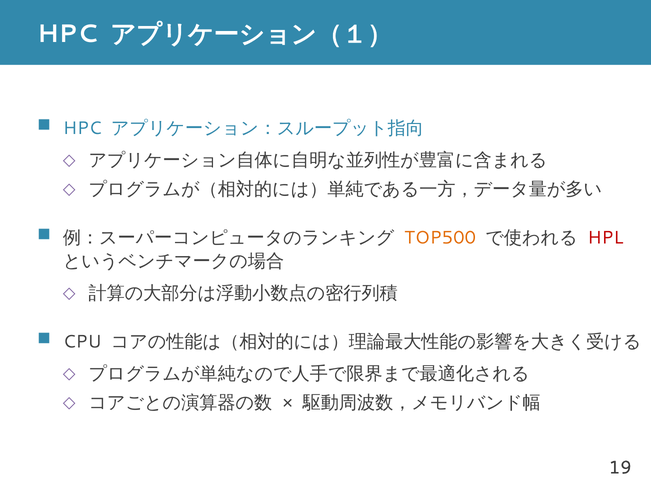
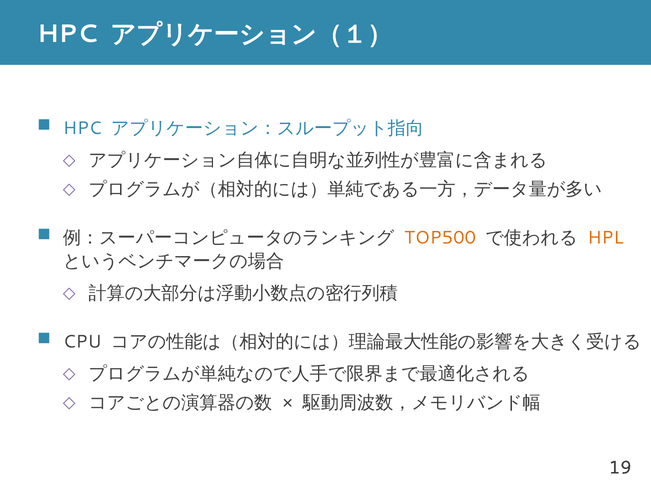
HPL colour: red -> orange
